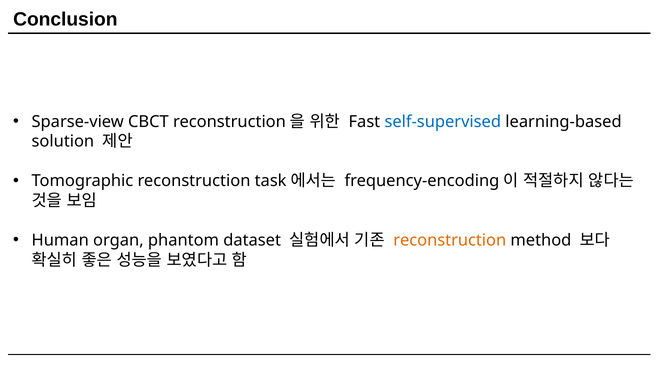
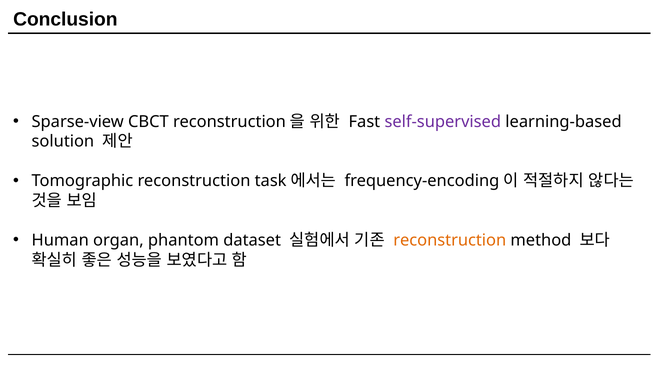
self-supervised colour: blue -> purple
